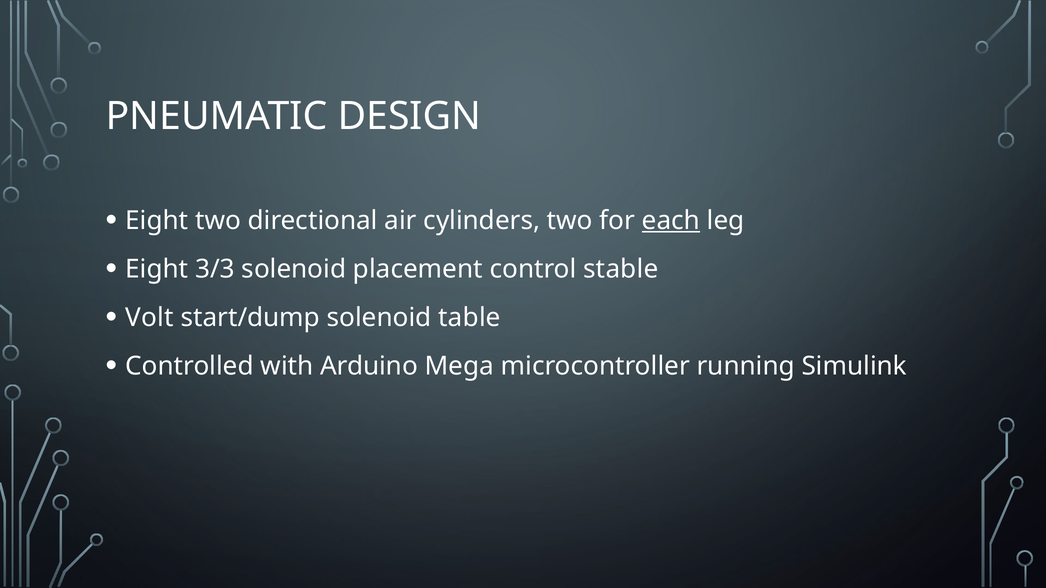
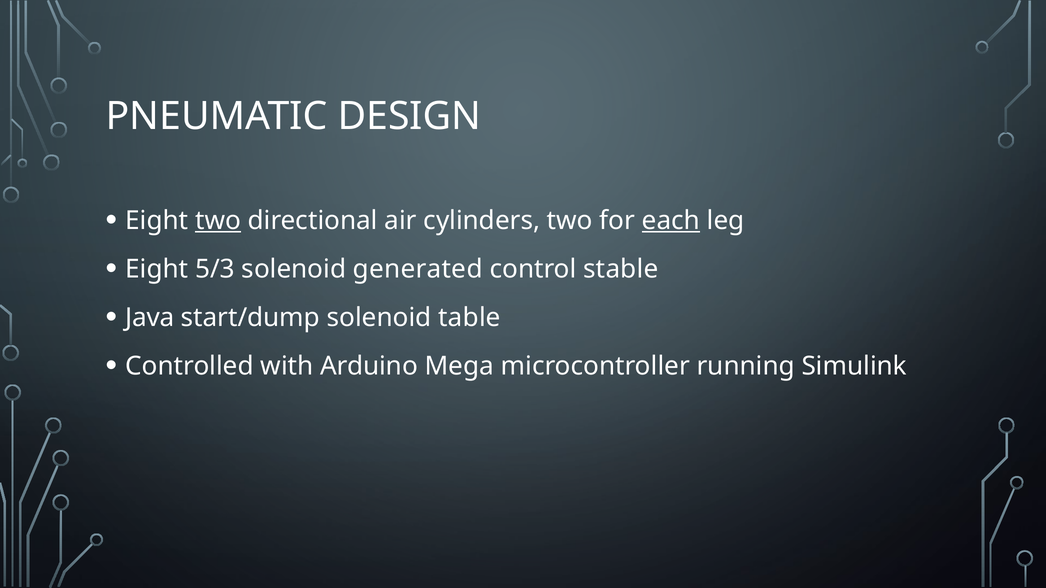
two at (218, 221) underline: none -> present
3/3: 3/3 -> 5/3
placement: placement -> generated
Volt: Volt -> Java
